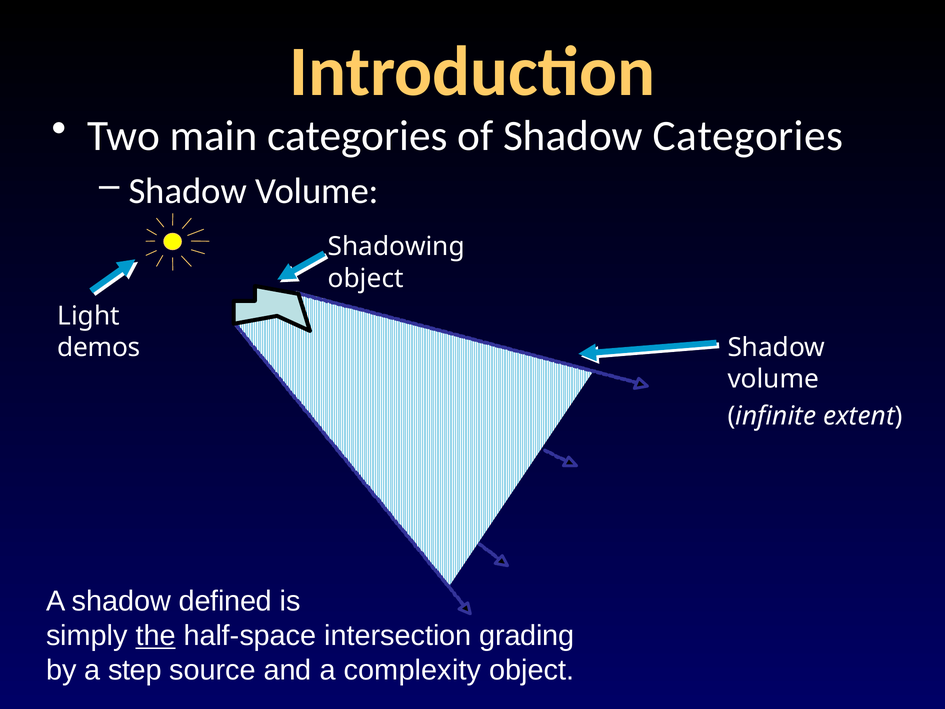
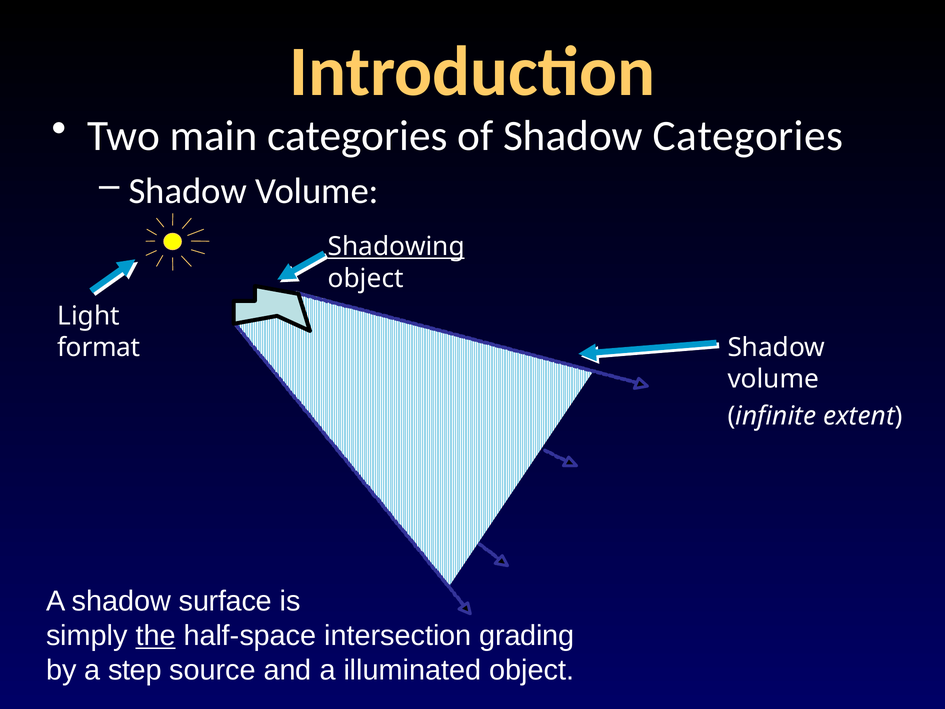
Shadowing underline: none -> present
demos: demos -> format
defined: defined -> surface
complexity: complexity -> illuminated
